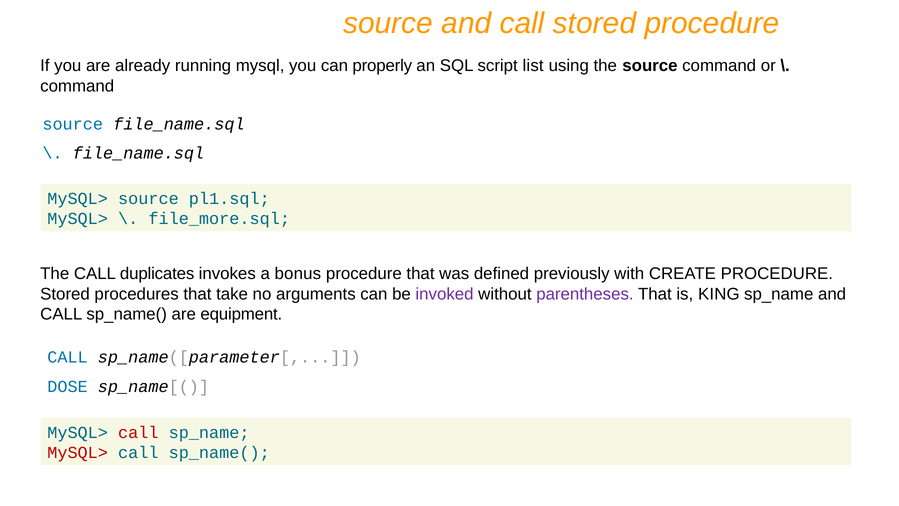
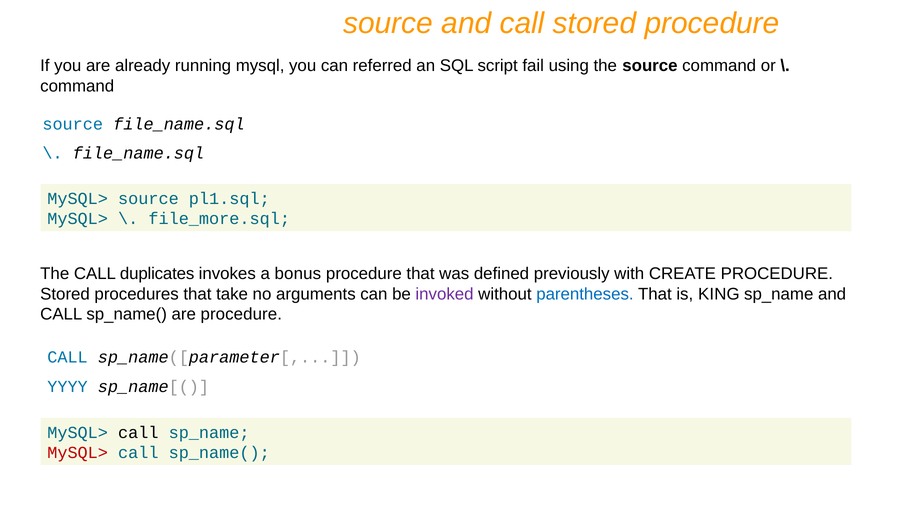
properly: properly -> referred
list: list -> fail
parentheses colour: purple -> blue
are equipment: equipment -> procedure
DOSE: DOSE -> YYYY
call at (138, 432) colour: red -> black
